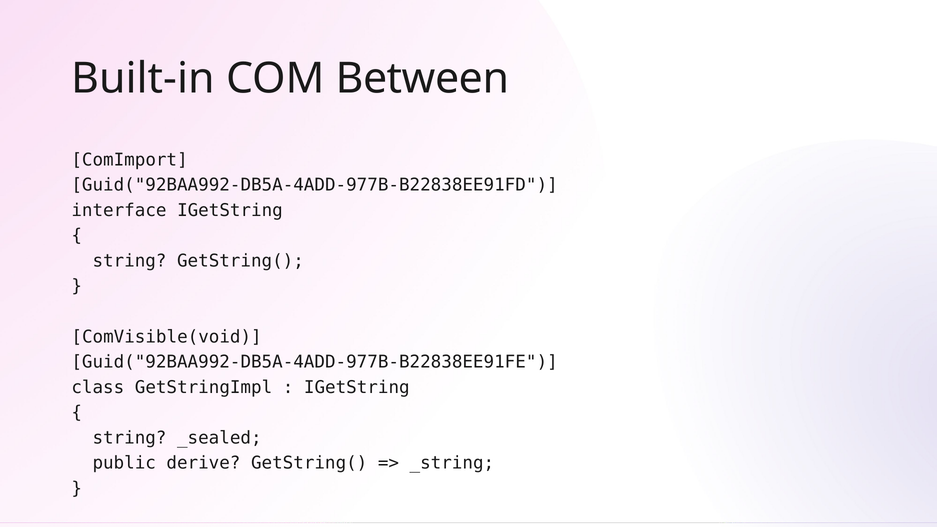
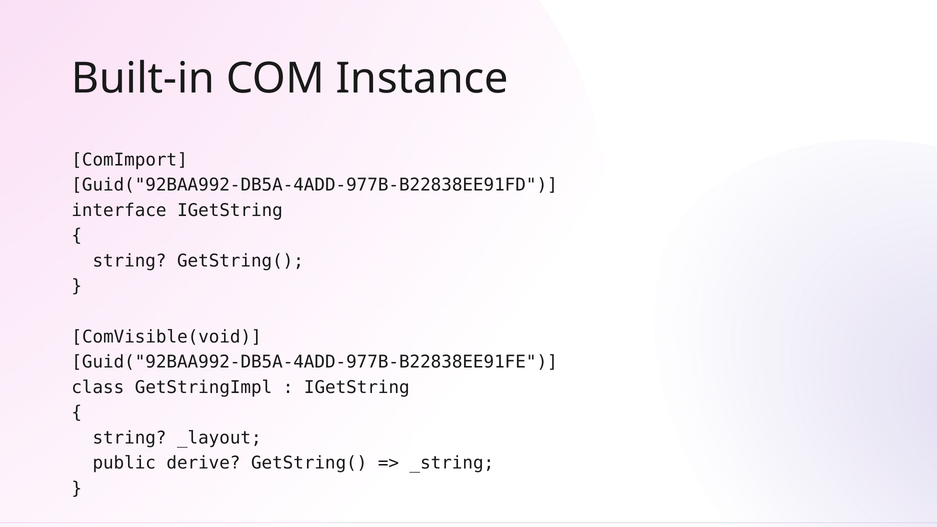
Between: Between -> Instance
_sealed: _sealed -> _layout
